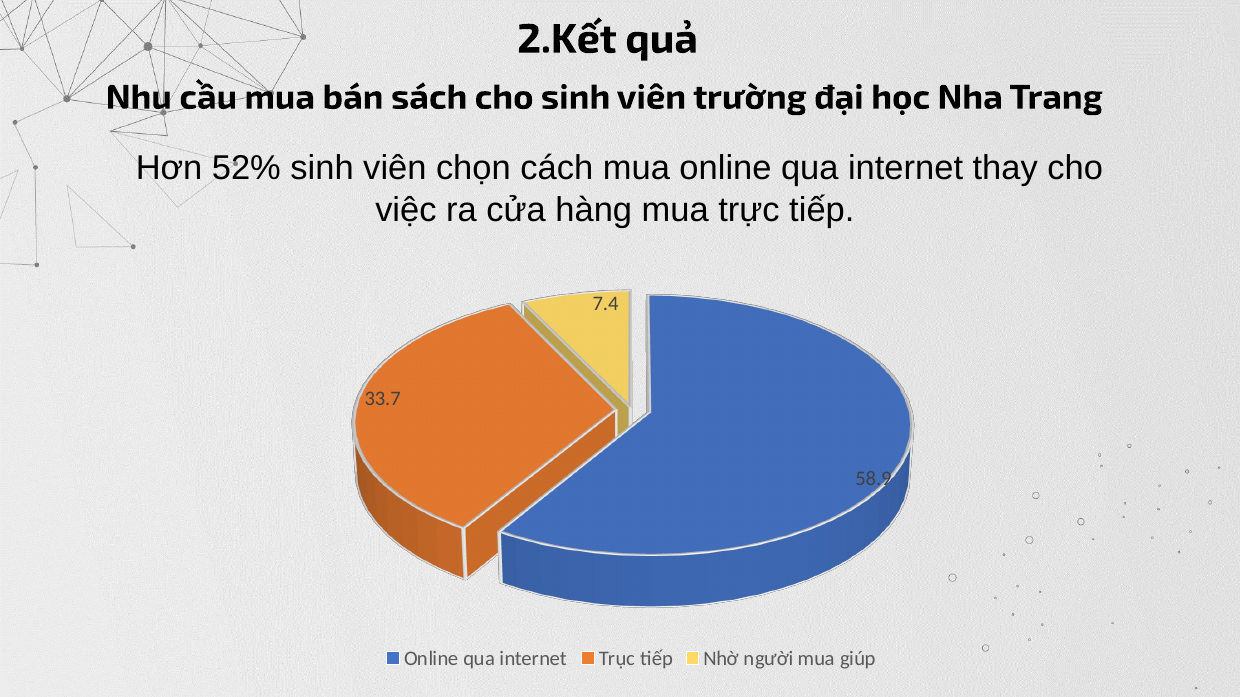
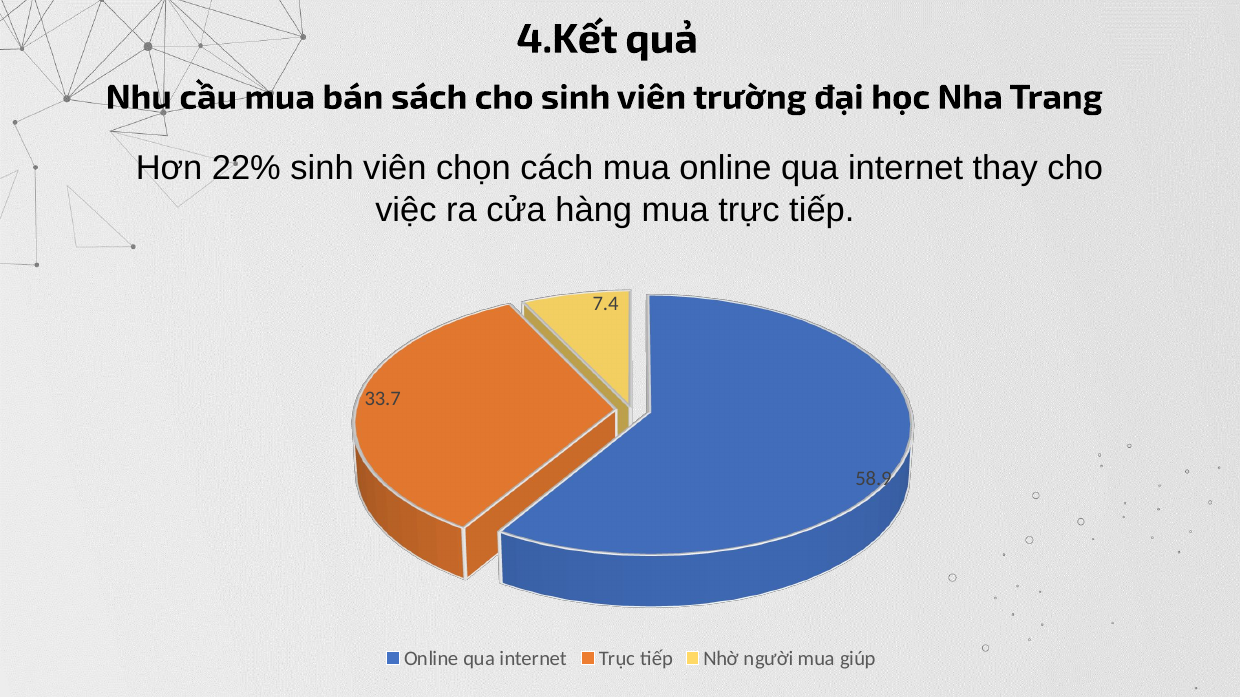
2.Kết: 2.Kết -> 4.Kết
52%: 52% -> 22%
